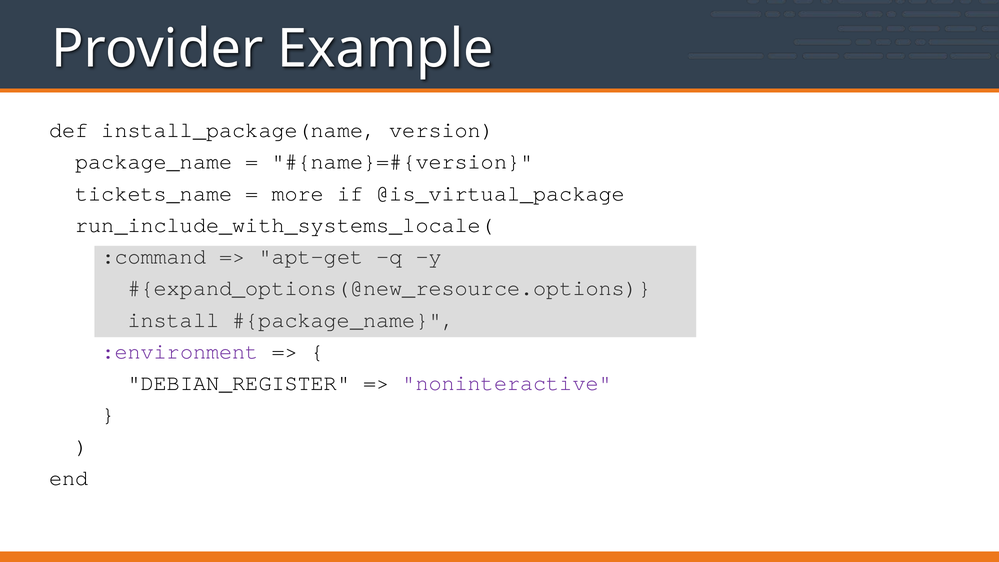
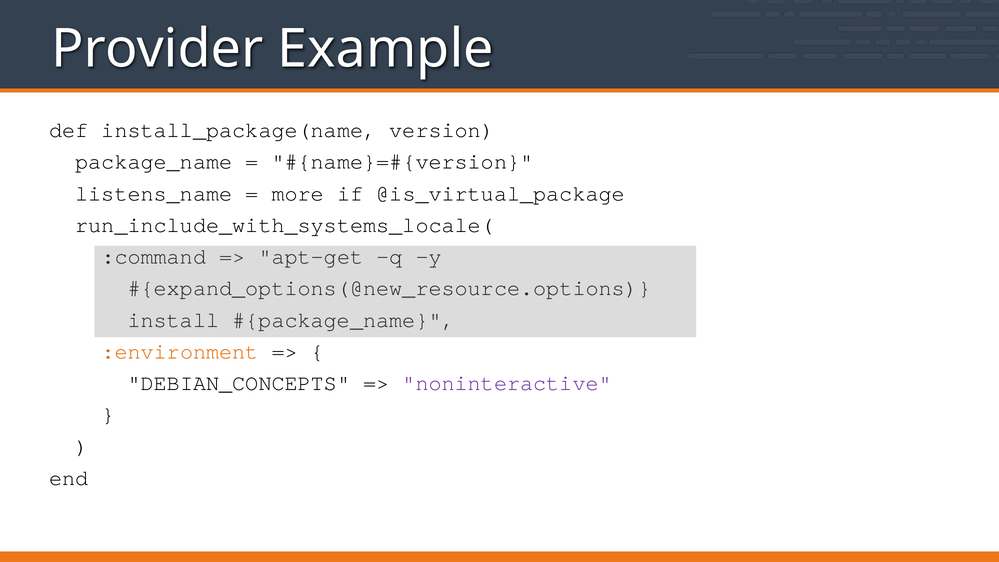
tickets_name: tickets_name -> listens_name
:environment colour: purple -> orange
DEBIAN_REGISTER: DEBIAN_REGISTER -> DEBIAN_CONCEPTS
